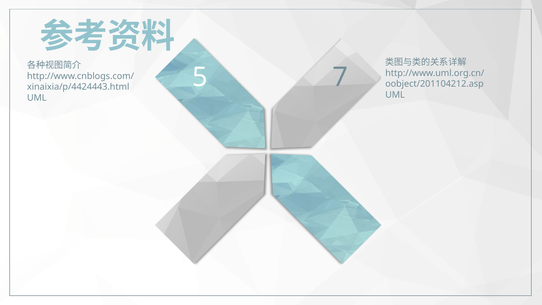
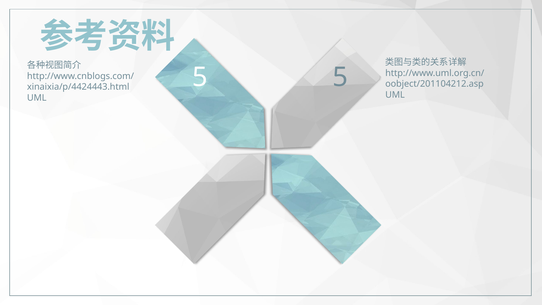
5 7: 7 -> 5
